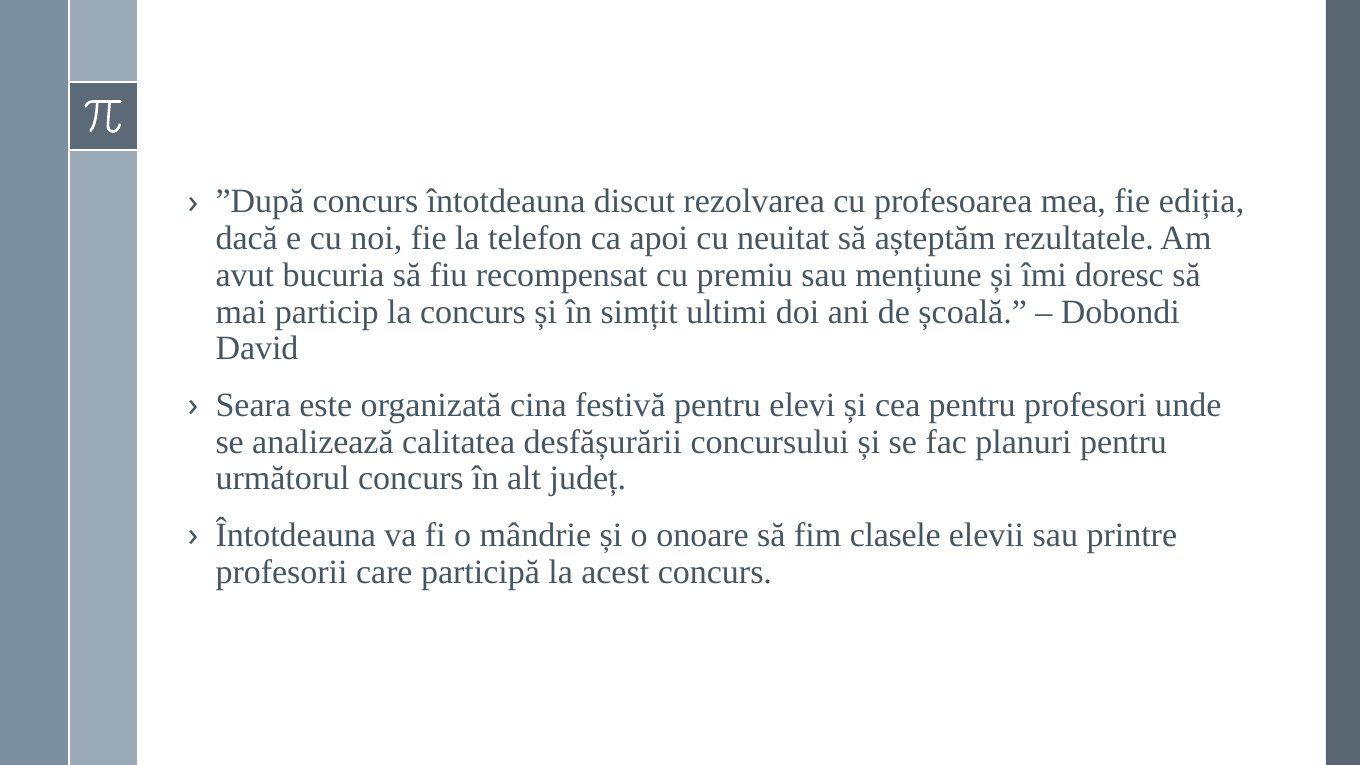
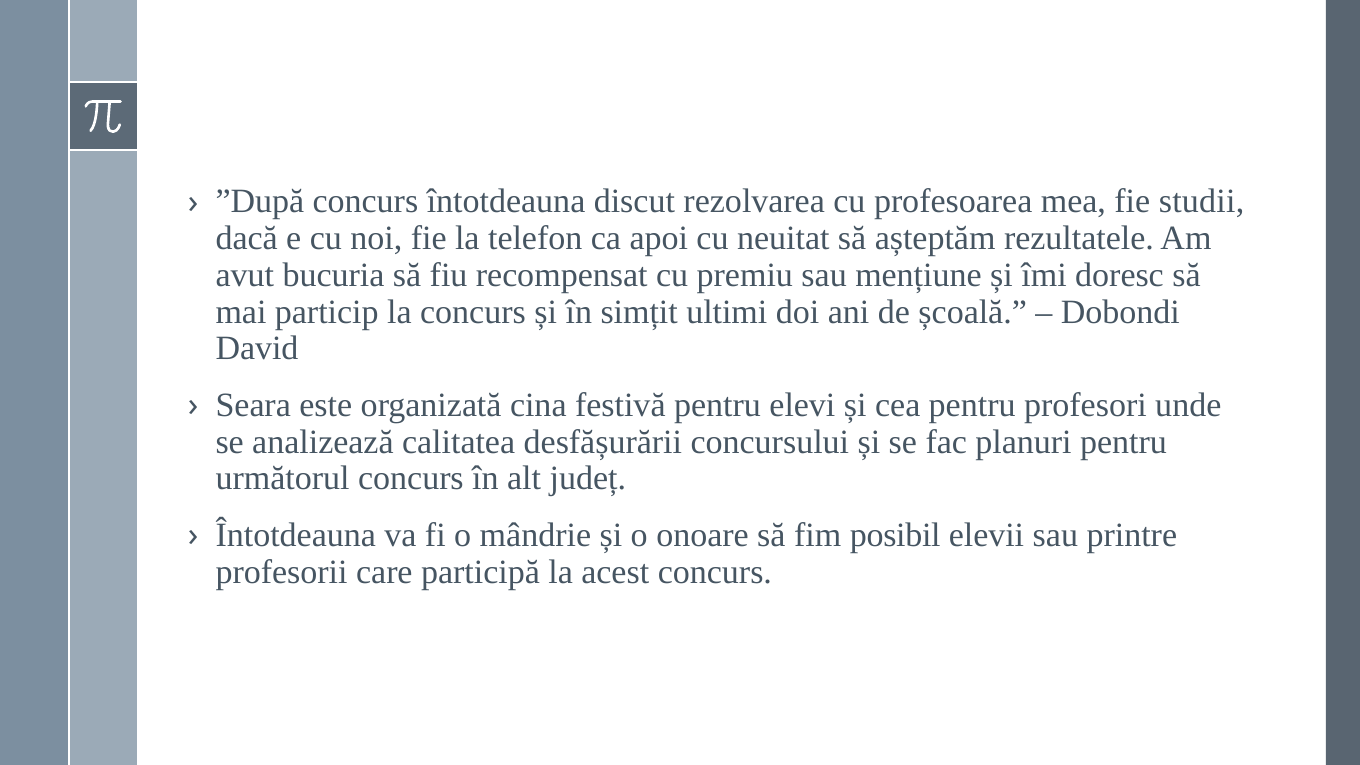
ediția: ediția -> studii
clasele: clasele -> posibil
